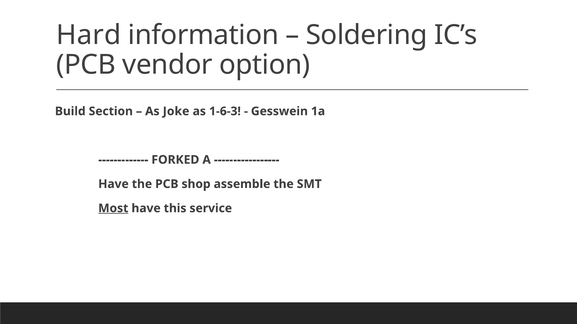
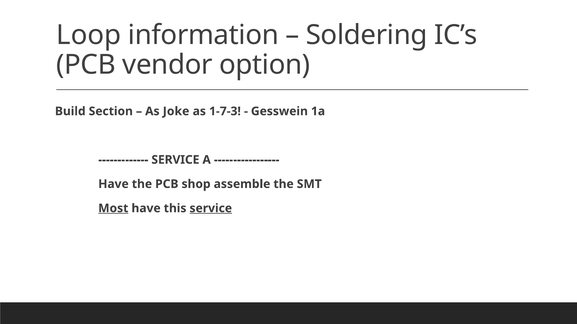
Hard: Hard -> Loop
1-6-3: 1-6-3 -> 1-7-3
FORKED at (175, 160): FORKED -> SERVICE
service at (211, 209) underline: none -> present
